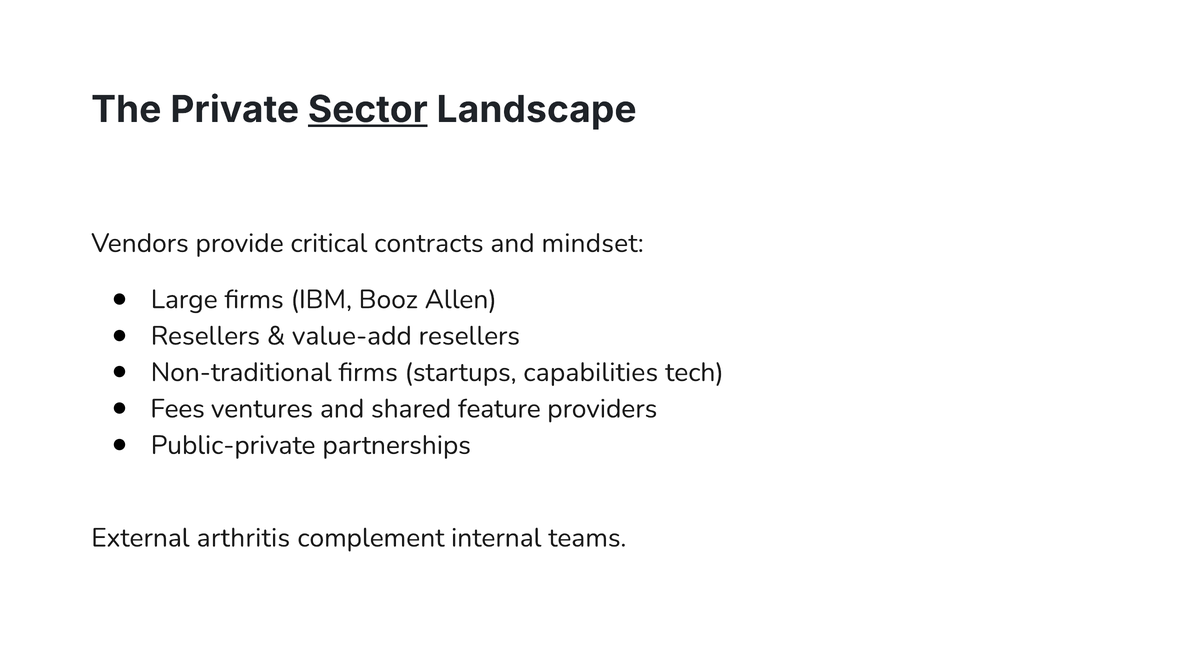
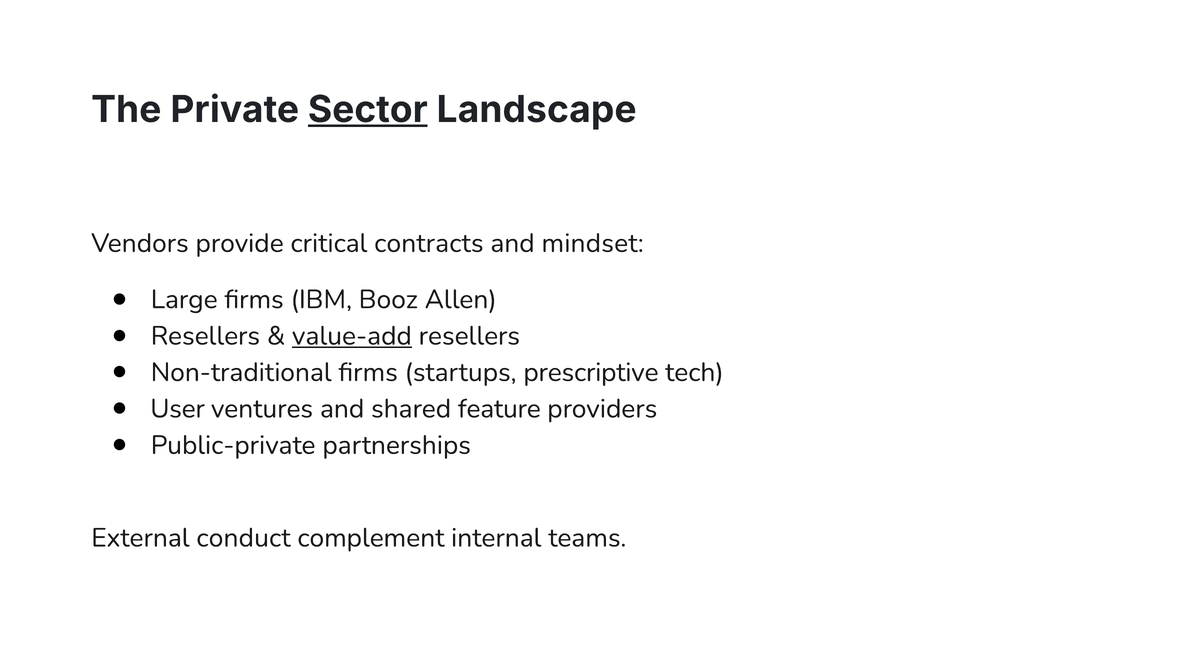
value-add underline: none -> present
capabilities: capabilities -> prescriptive
Fees: Fees -> User
arthritis: arthritis -> conduct
